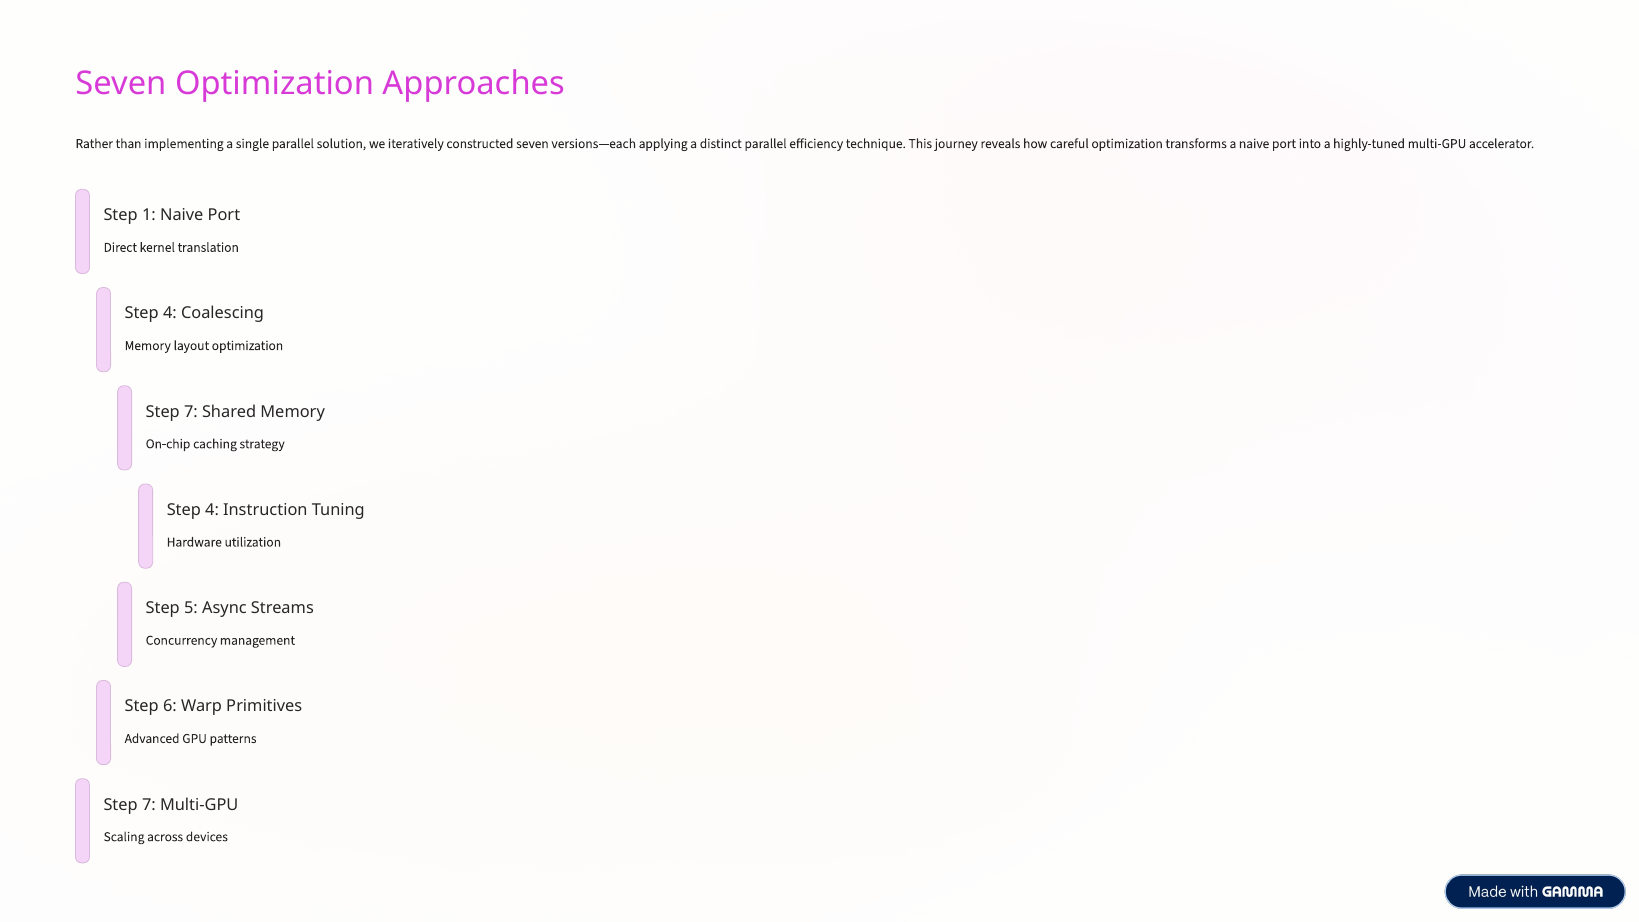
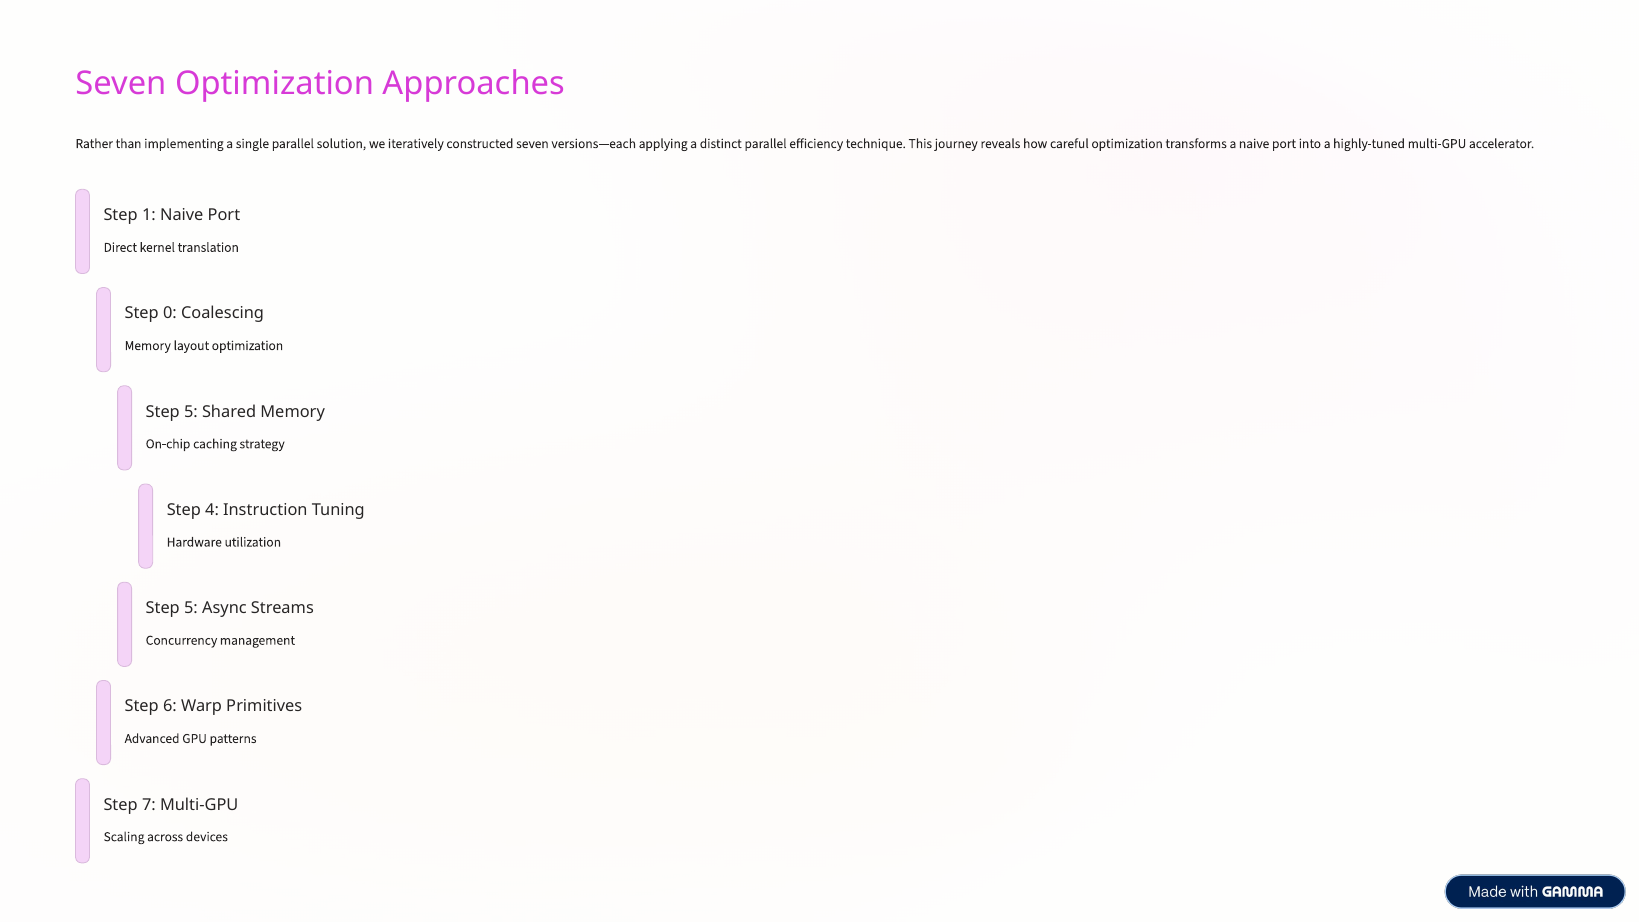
4 at (170, 314): 4 -> 0
7 at (191, 412): 7 -> 5
